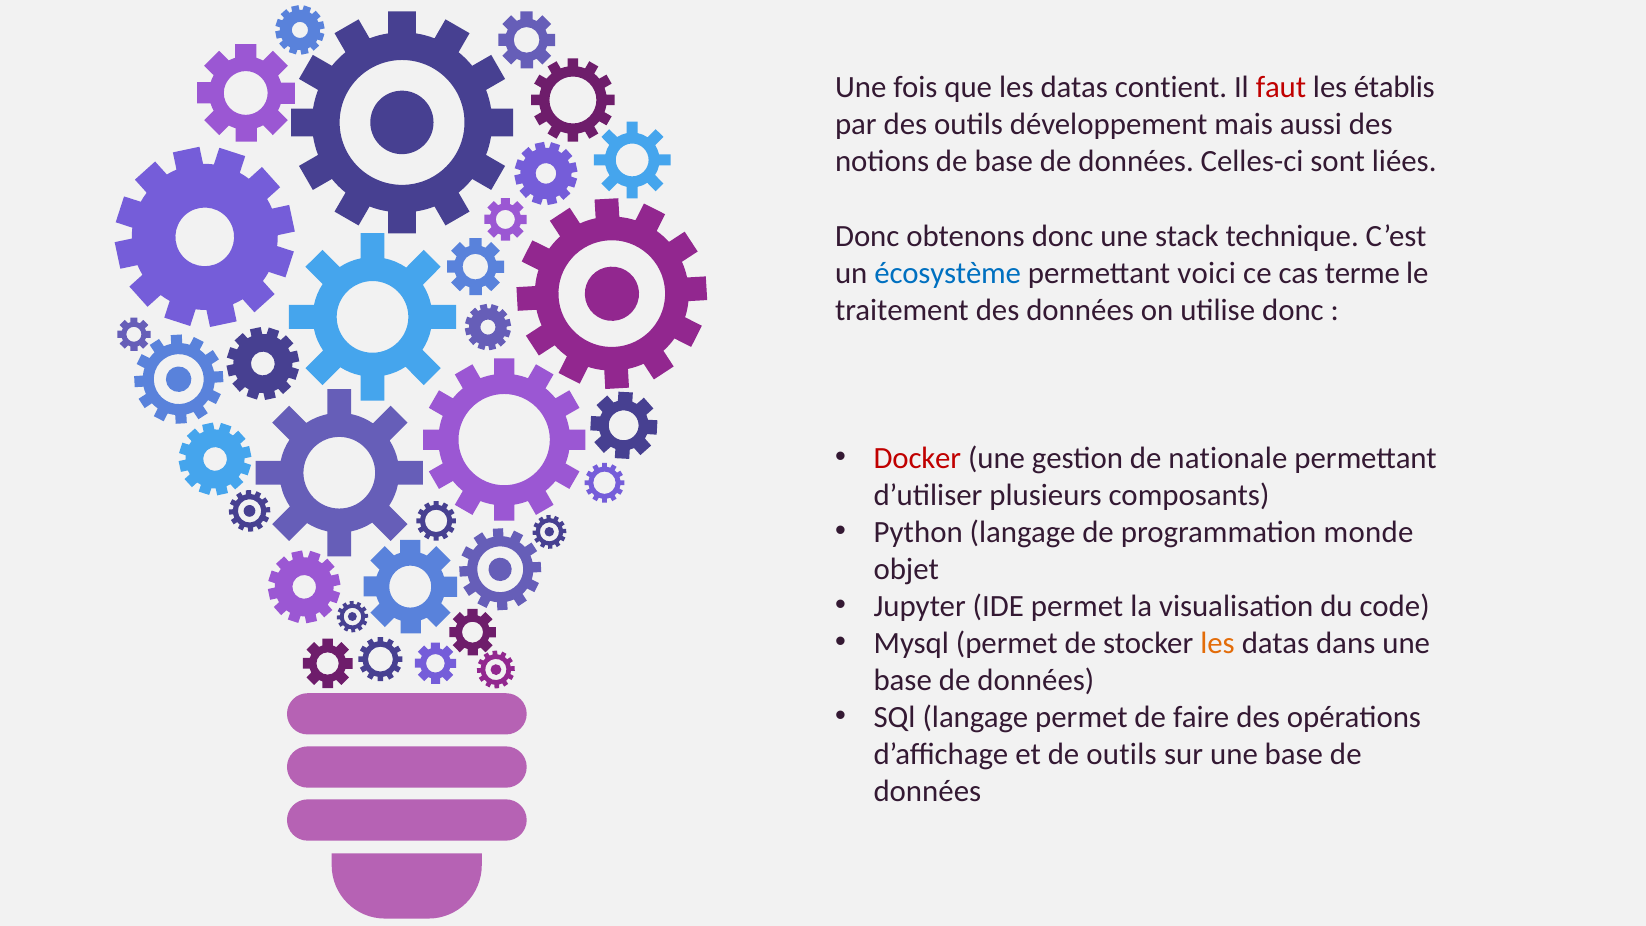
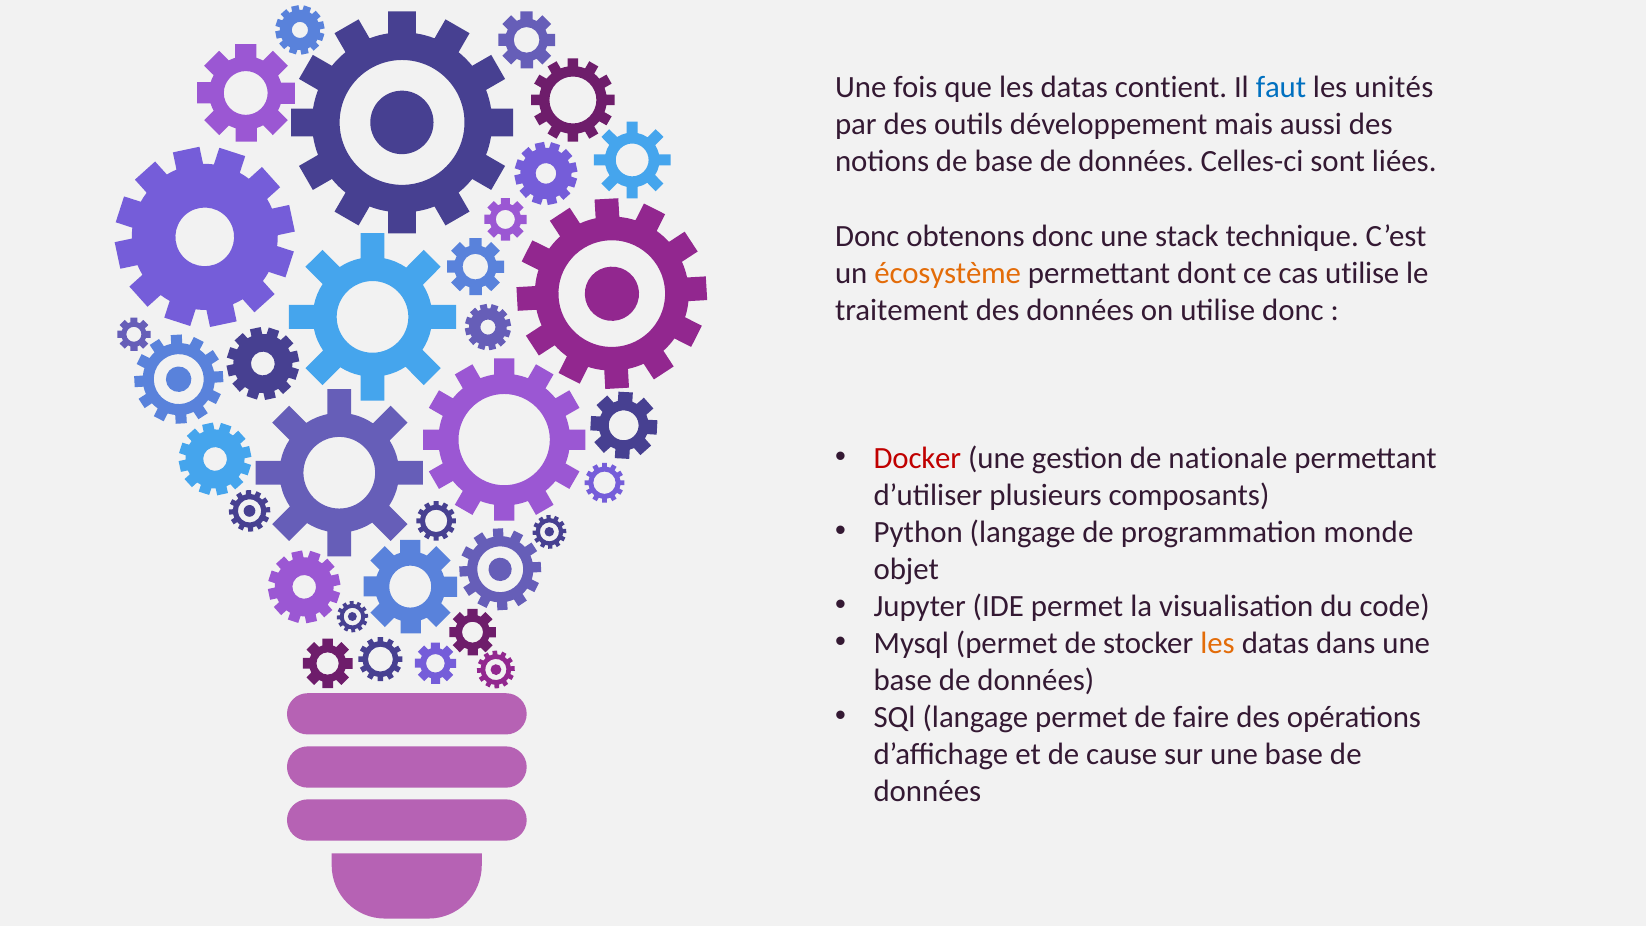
faut colour: red -> blue
établis: établis -> unités
écosystème colour: blue -> orange
voici: voici -> dont
cas terme: terme -> utilise
de outils: outils -> cause
